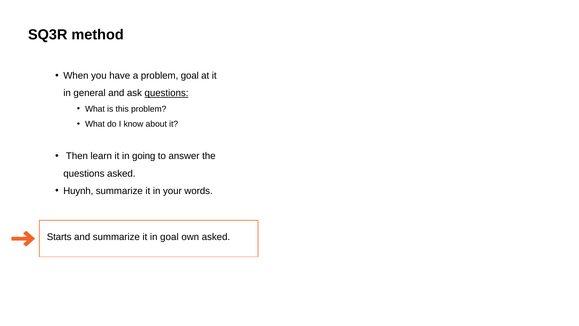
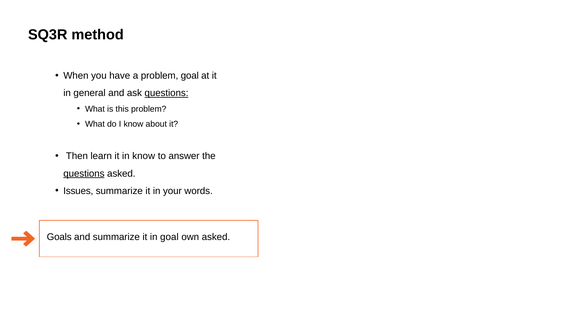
in going: going -> know
questions at (84, 173) underline: none -> present
Huynh: Huynh -> Issues
Starts: Starts -> Goals
